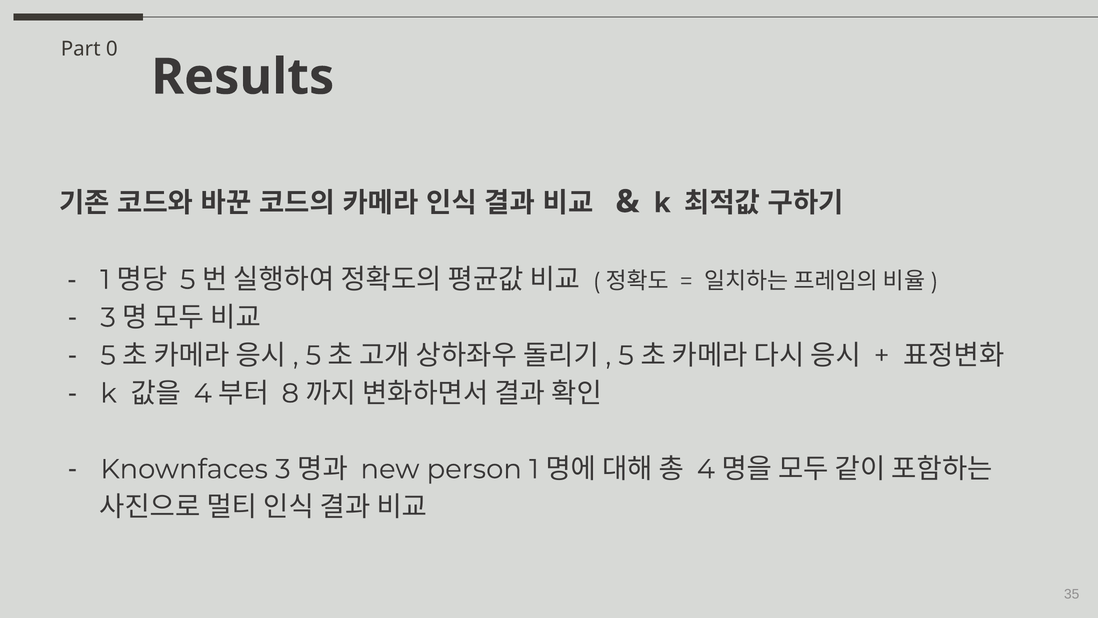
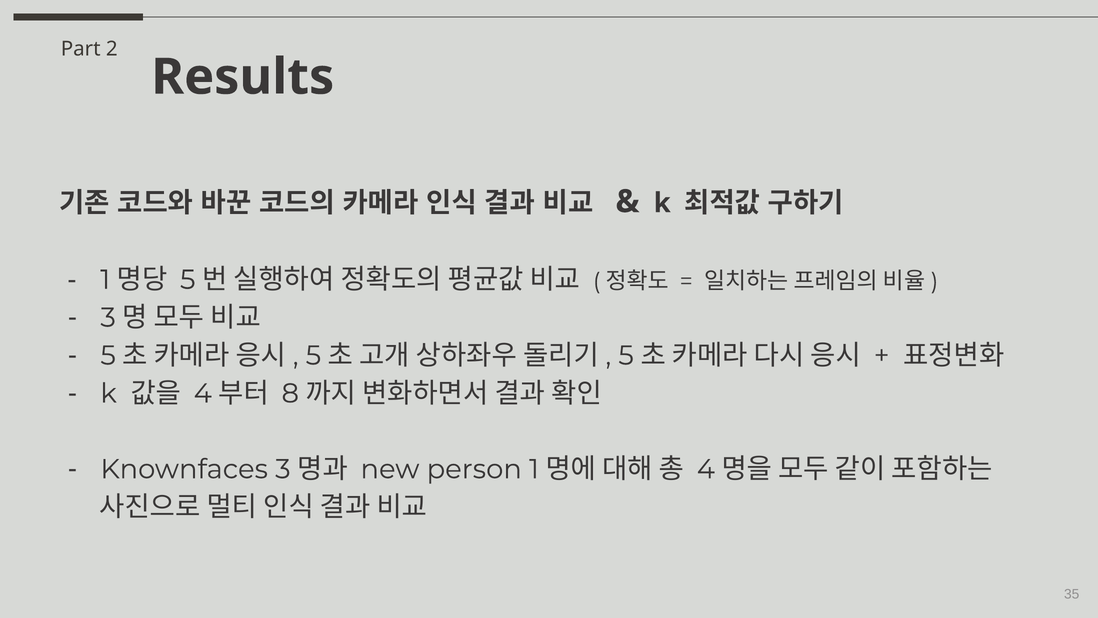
0: 0 -> 2
